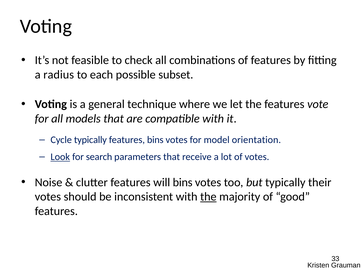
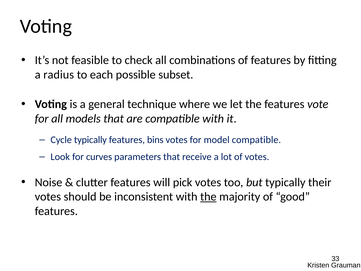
model orientation: orientation -> compatible
Look underline: present -> none
search: search -> curves
will bins: bins -> pick
